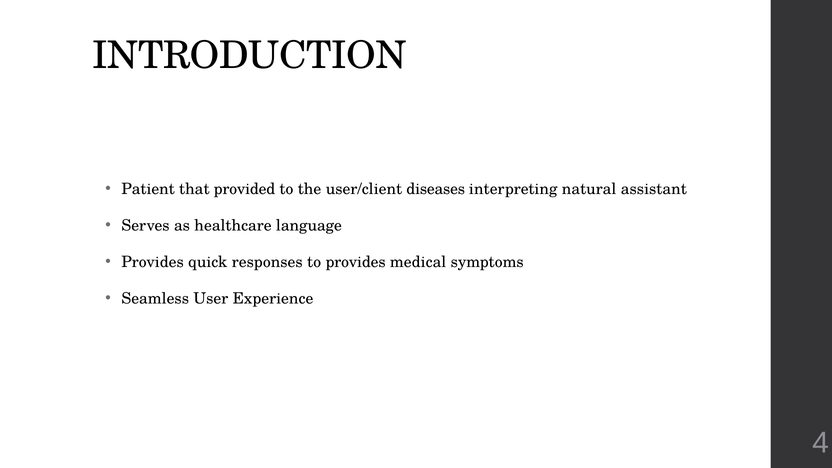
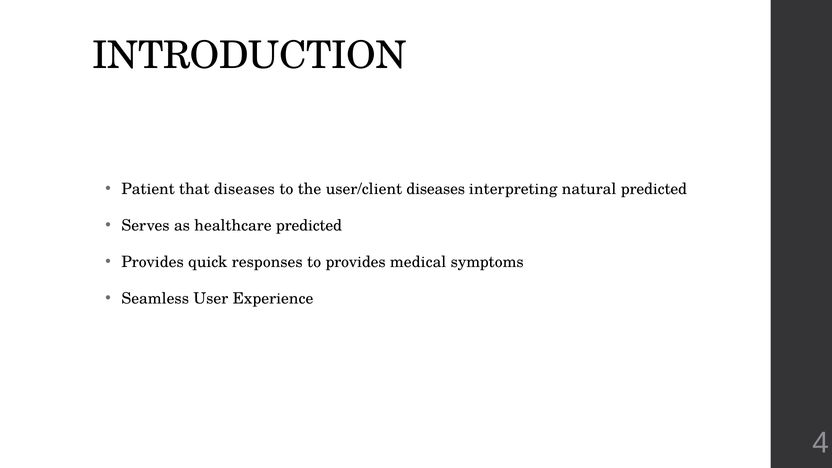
that provided: provided -> diseases
natural assistant: assistant -> predicted
healthcare language: language -> predicted
